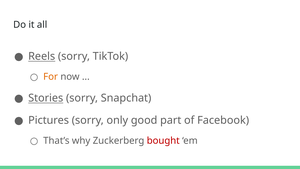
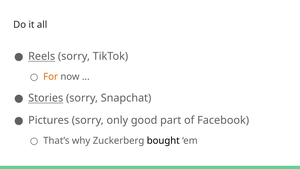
bought colour: red -> black
